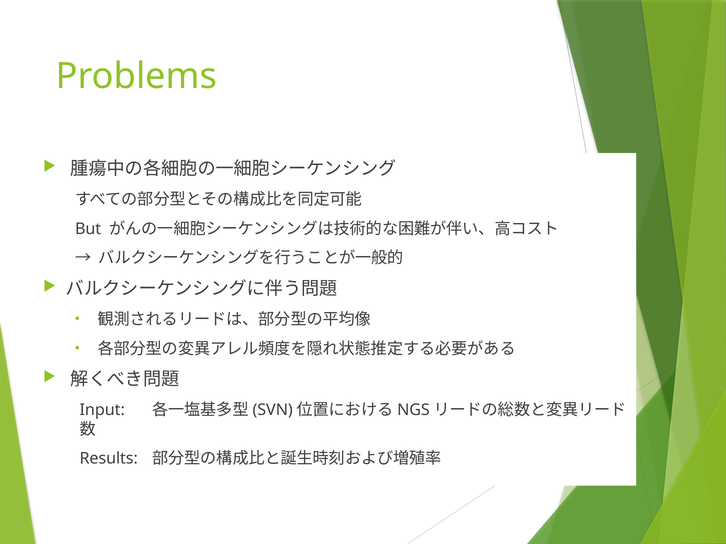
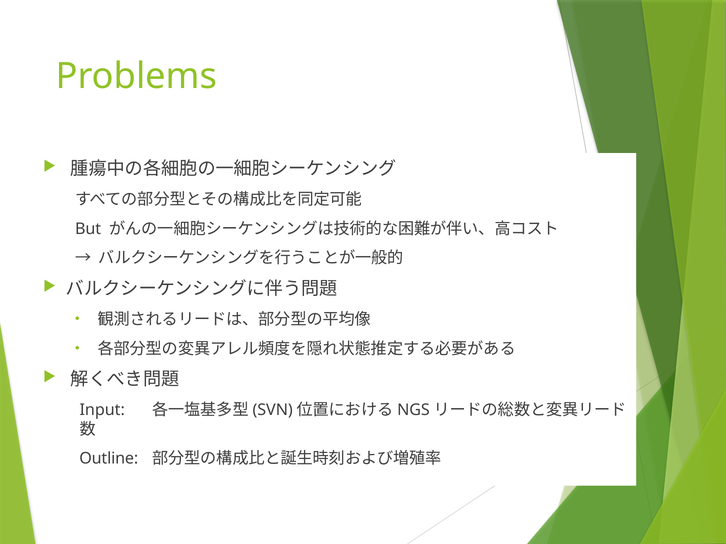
Results: Results -> Outline
